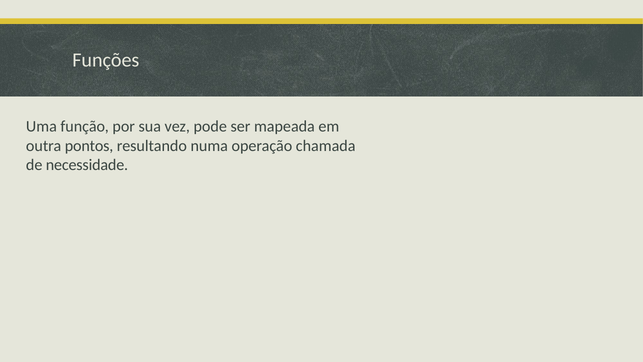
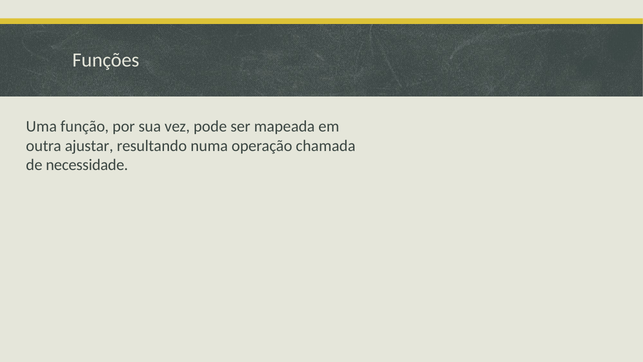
pontos: pontos -> ajustar
